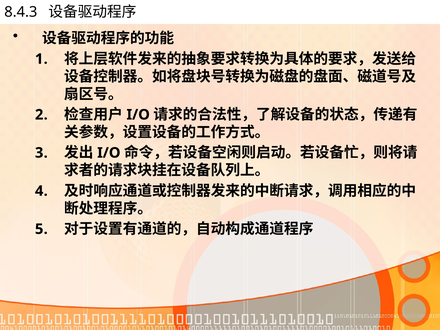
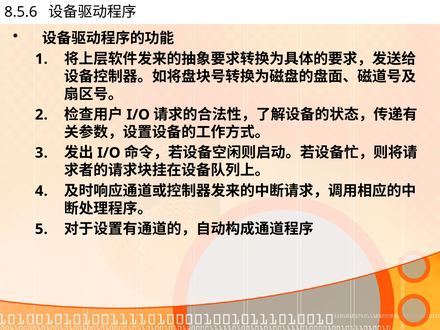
8.4.3: 8.4.3 -> 8.5.6
